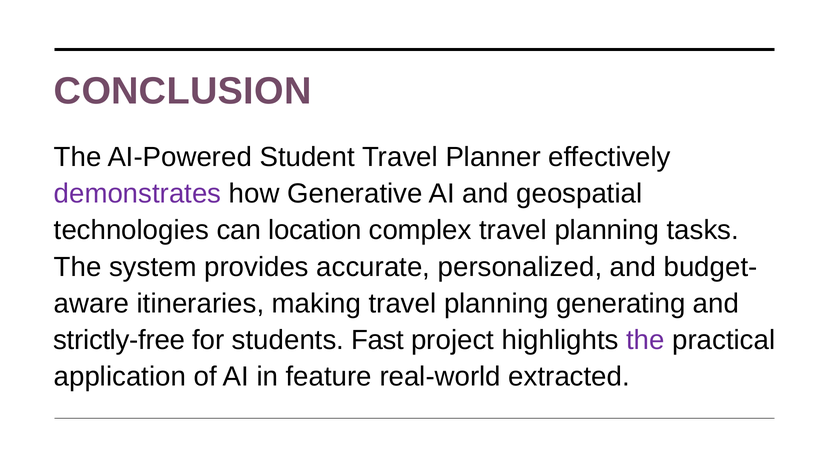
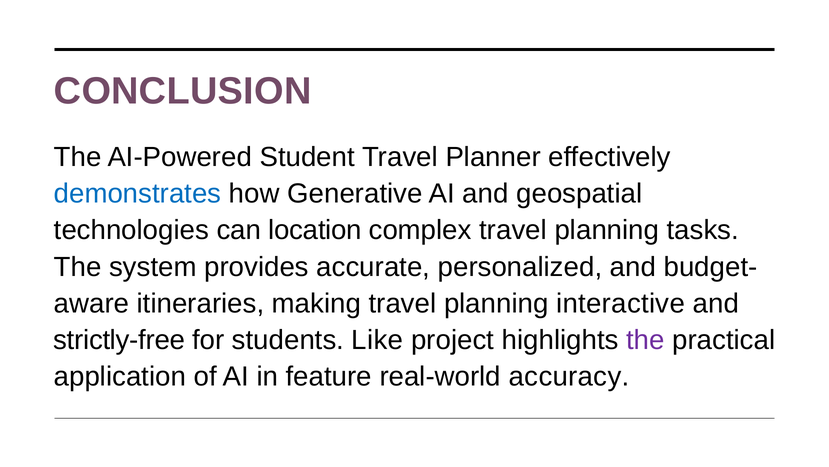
demonstrates colour: purple -> blue
generating: generating -> interactive
Fast: Fast -> Like
extracted: extracted -> accuracy
